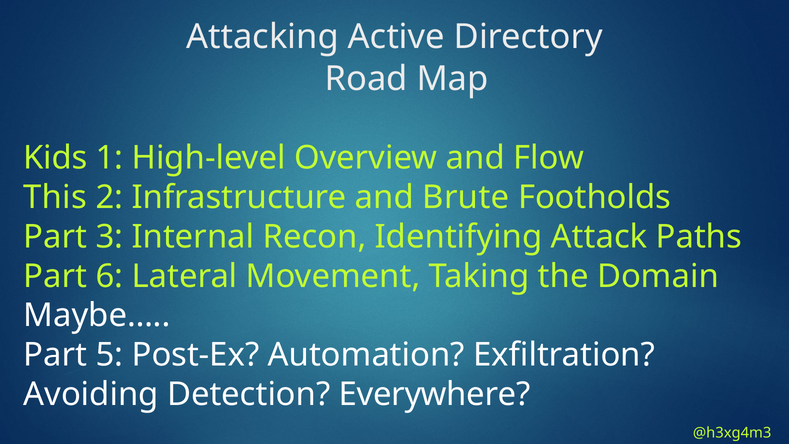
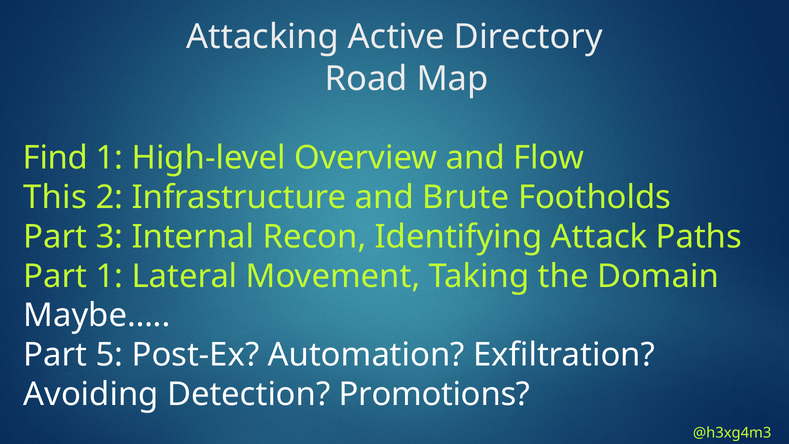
Kids: Kids -> Find
Part 6: 6 -> 1
Everywhere: Everywhere -> Promotions
